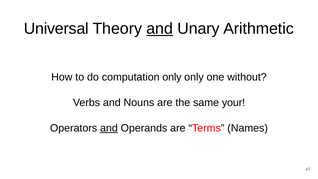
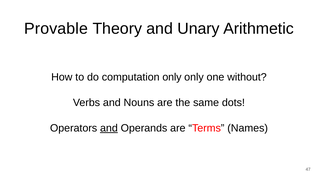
Universal: Universal -> Provable
and at (160, 29) underline: present -> none
your: your -> dots
